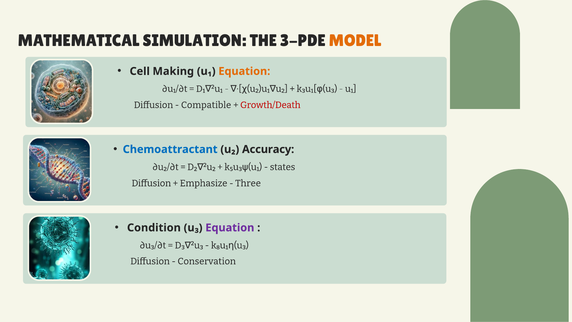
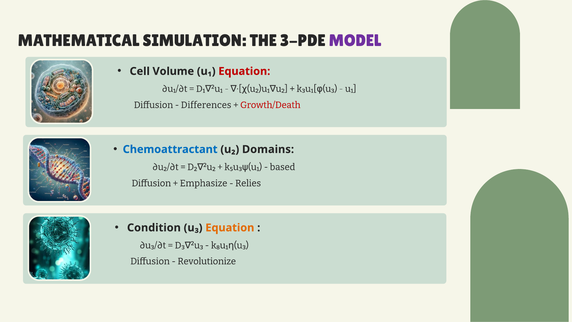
MODEL colour: orange -> purple
Making: Making -> Volume
Equation at (244, 71) colour: orange -> red
Compatible: Compatible -> Differences
Accuracy: Accuracy -> Domains
states: states -> based
Three: Three -> Relies
Equation at (230, 228) colour: purple -> orange
Conservation: Conservation -> Revolutionize
